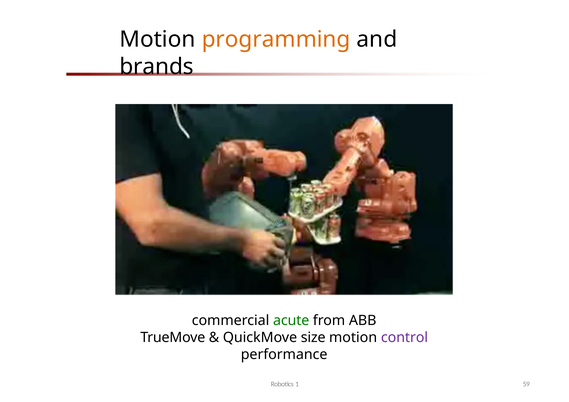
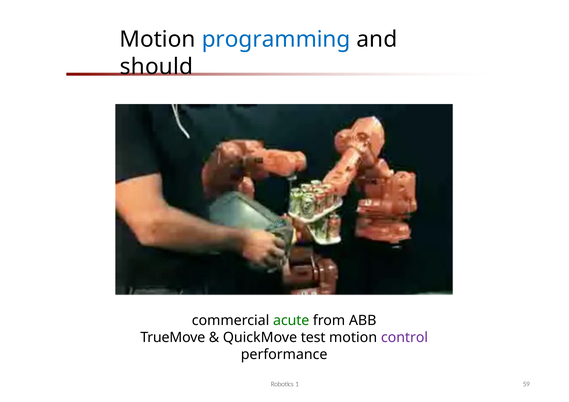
programming colour: orange -> blue
brands: brands -> should
size: size -> test
